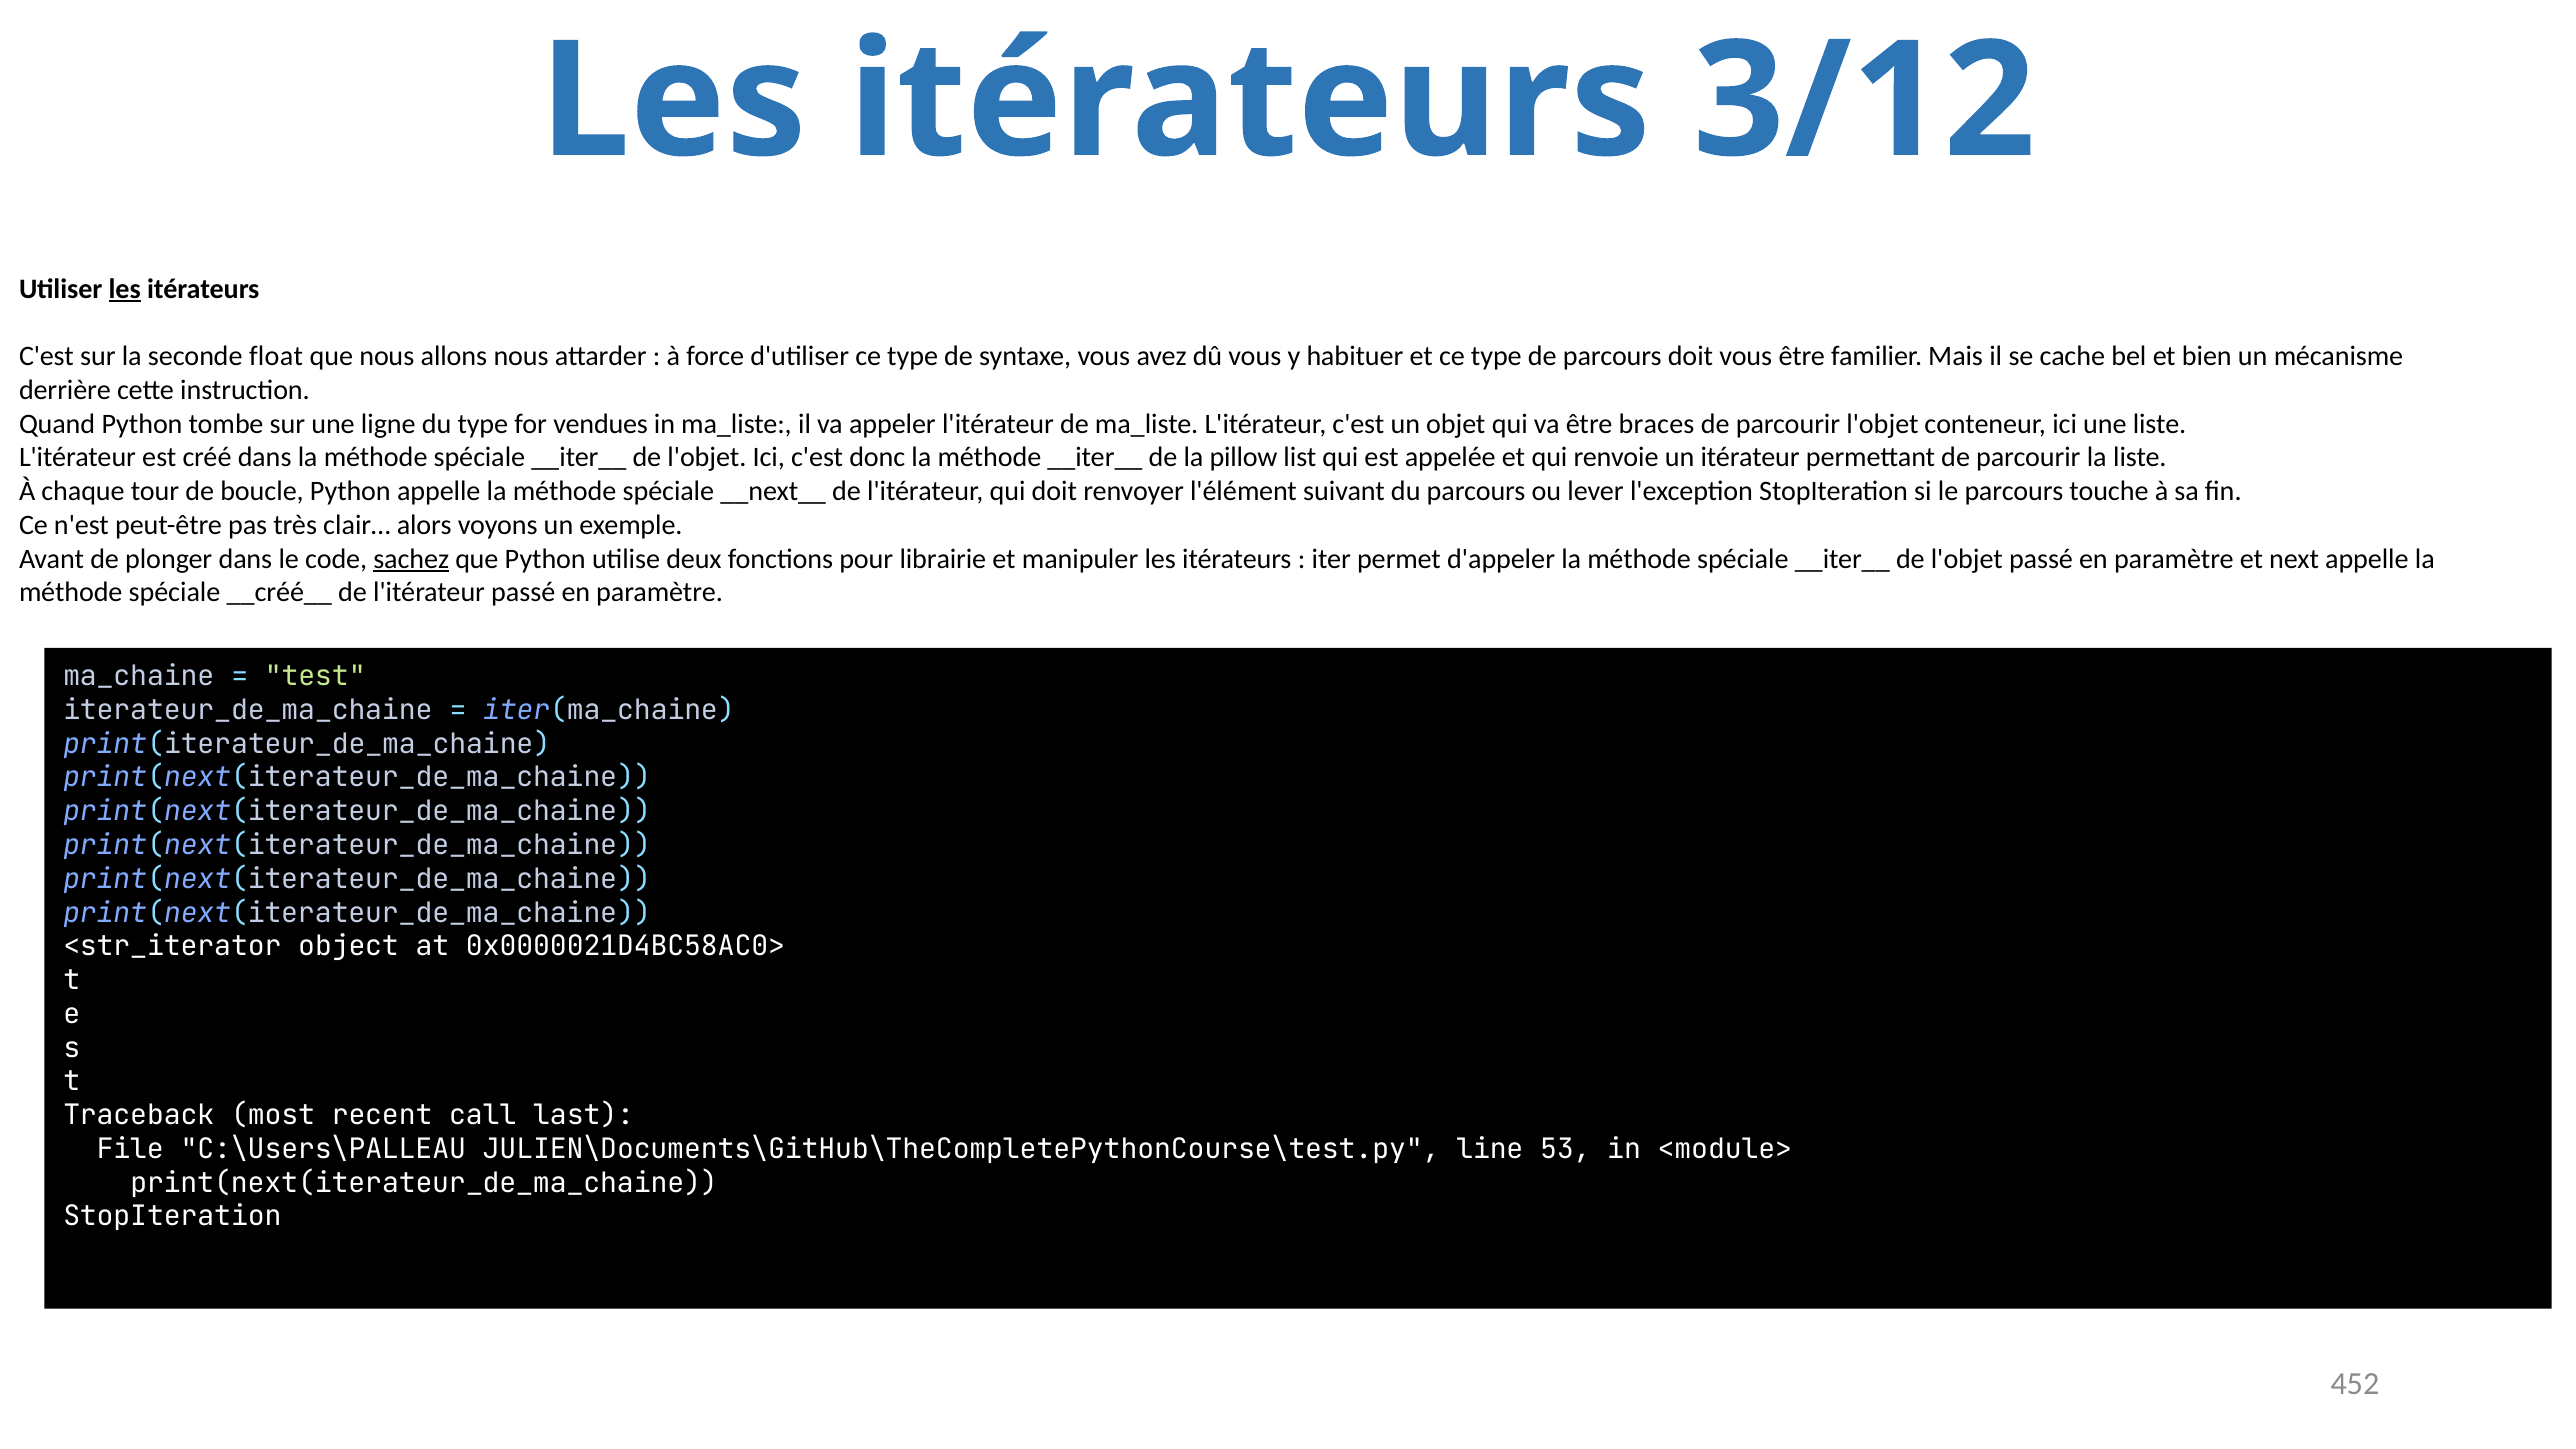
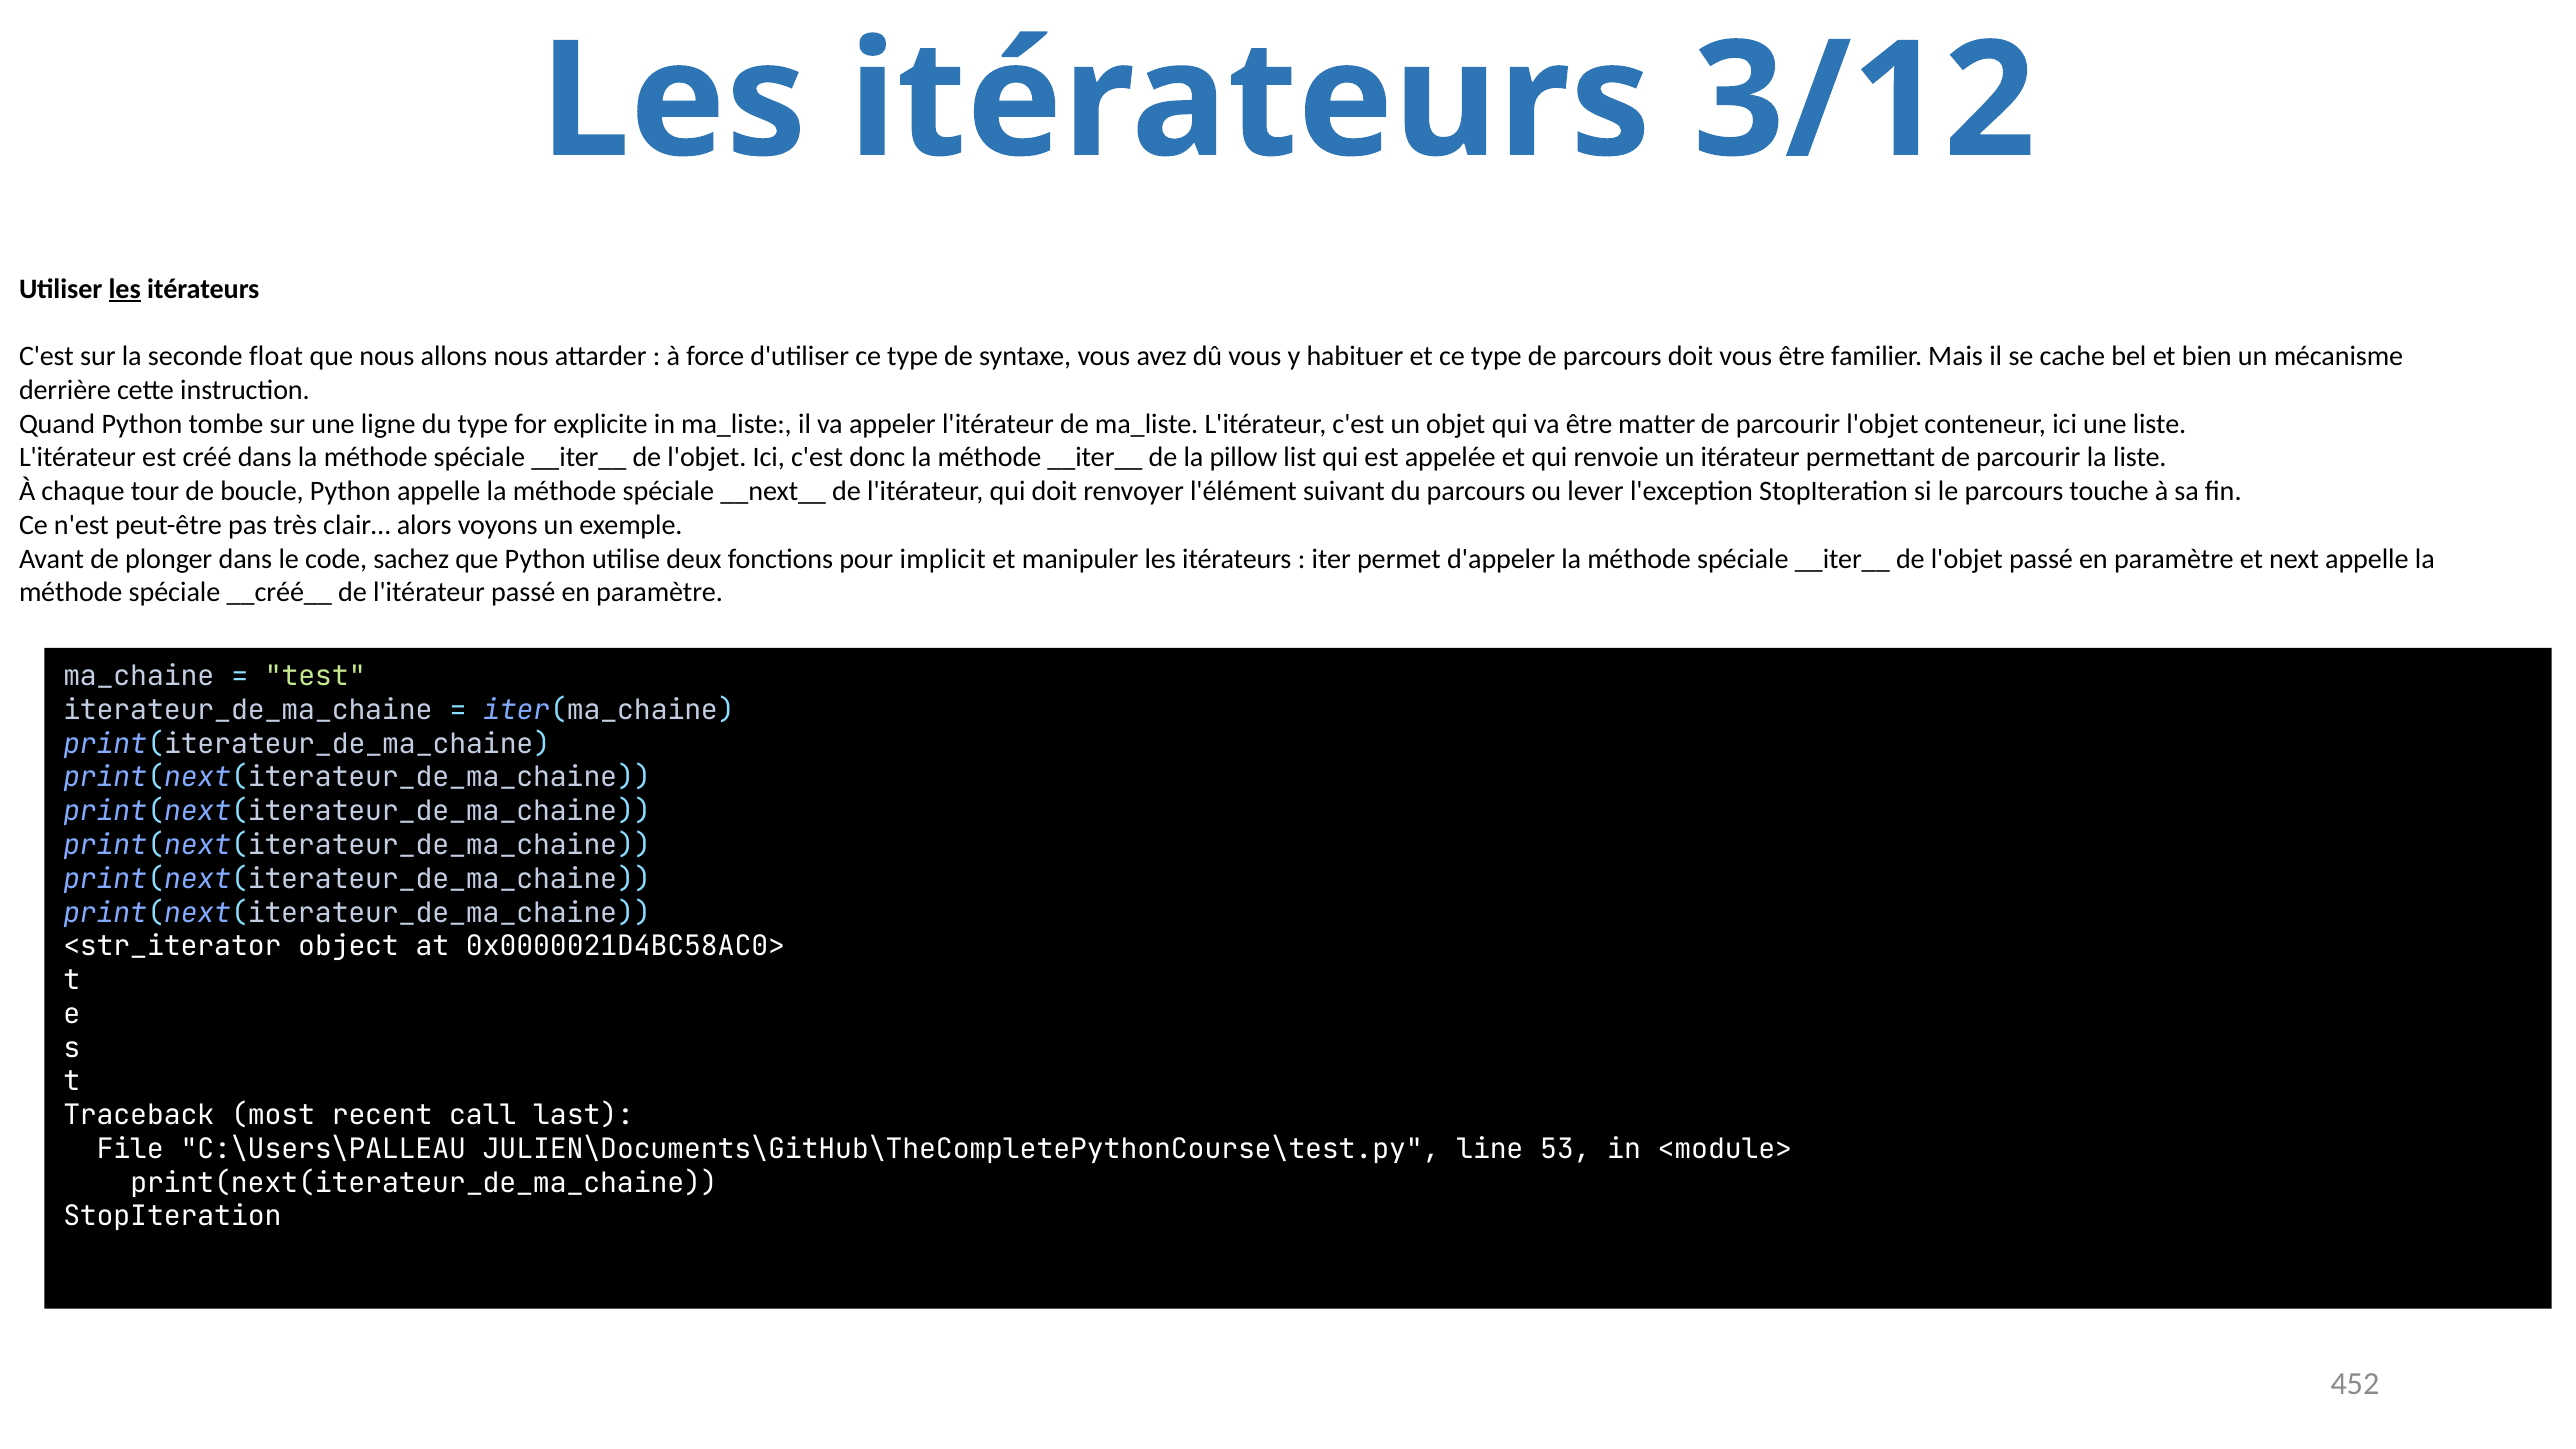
vendues: vendues -> explicite
braces: braces -> matter
sachez underline: present -> none
librairie: librairie -> implicit
